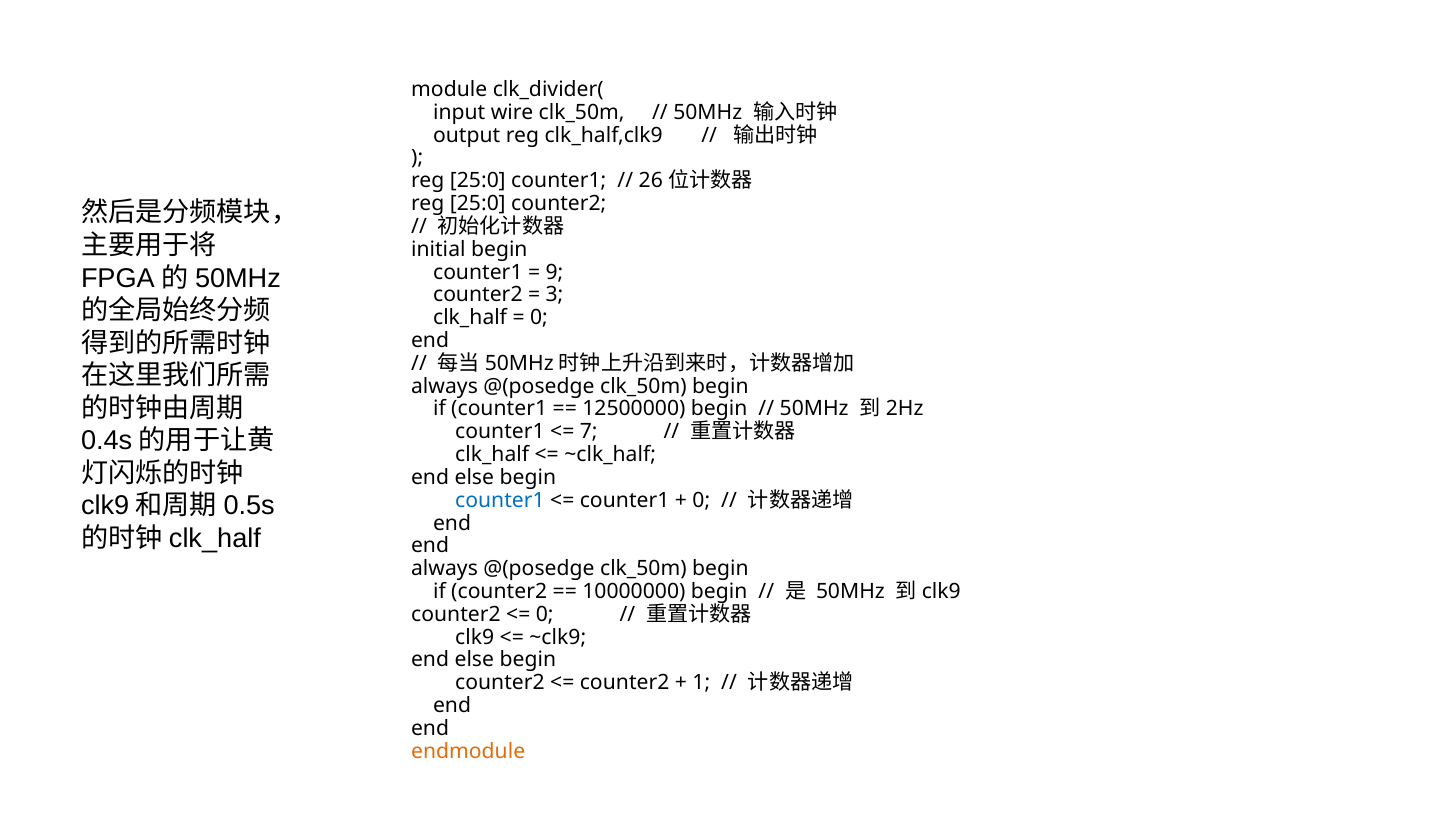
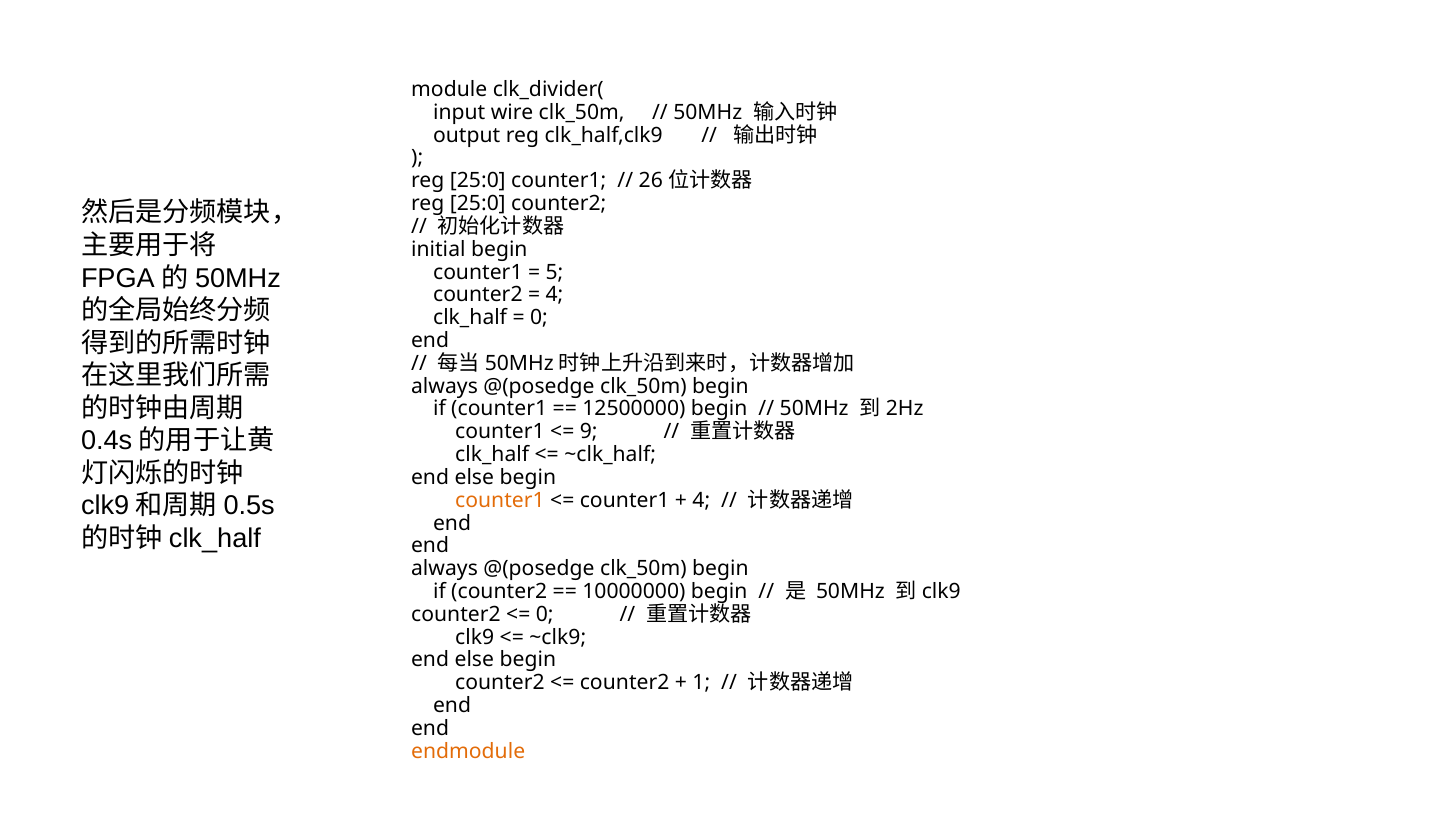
9: 9 -> 5
3 at (554, 295): 3 -> 4
7: 7 -> 9
counter1 at (500, 501) colour: blue -> orange
0 at (701, 501): 0 -> 4
